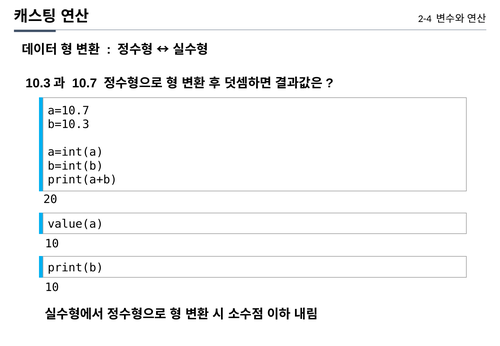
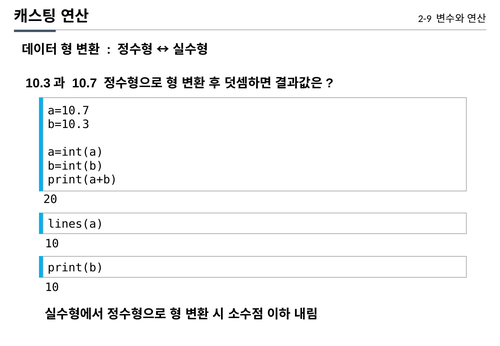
2-4: 2-4 -> 2-9
value(a: value(a -> lines(a
